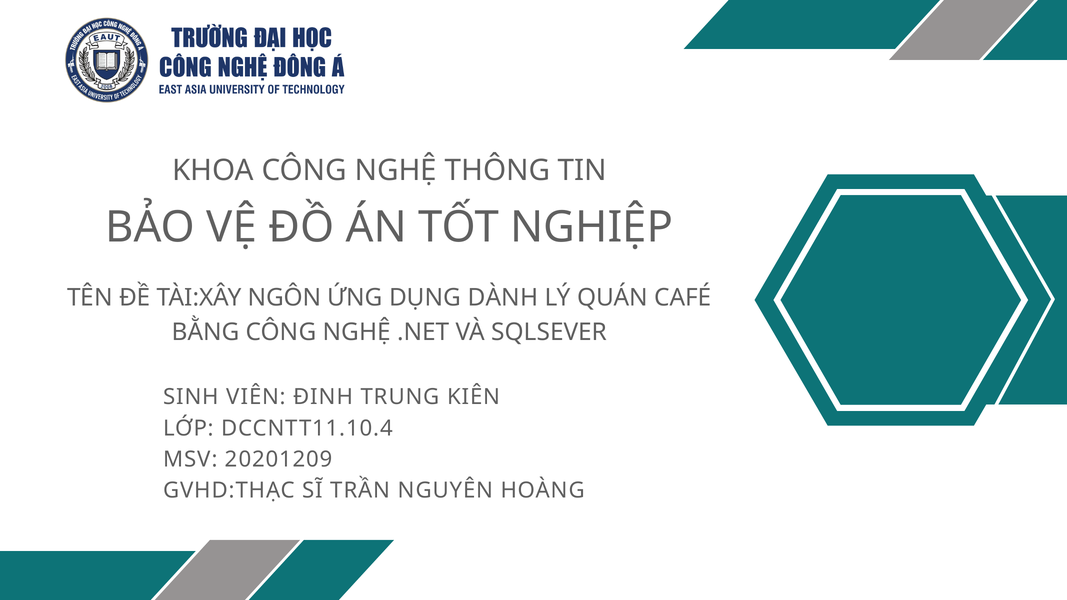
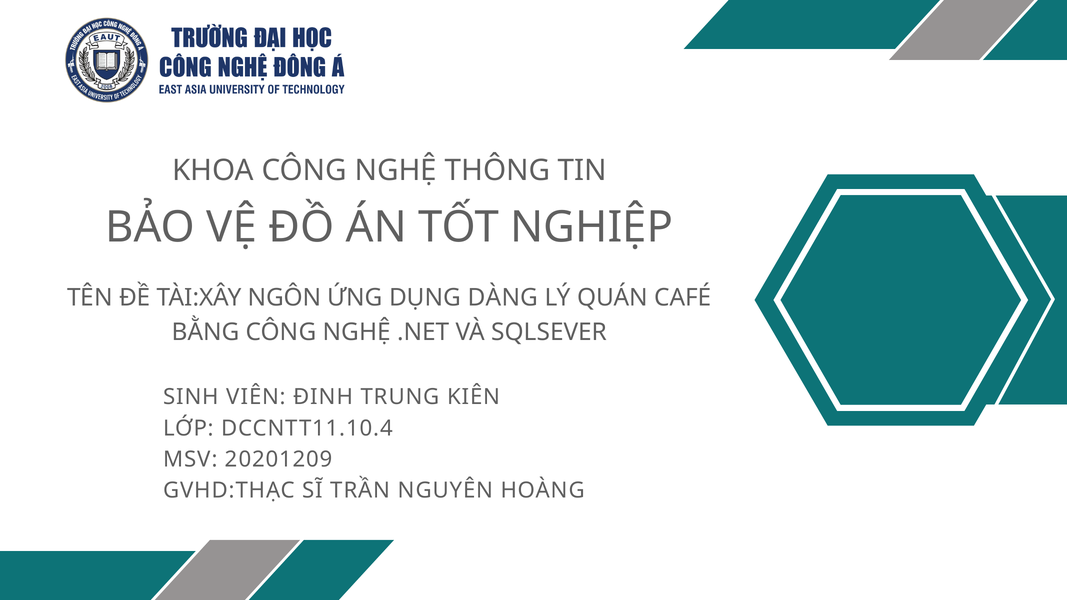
DÀNH: DÀNH -> DÀNG
